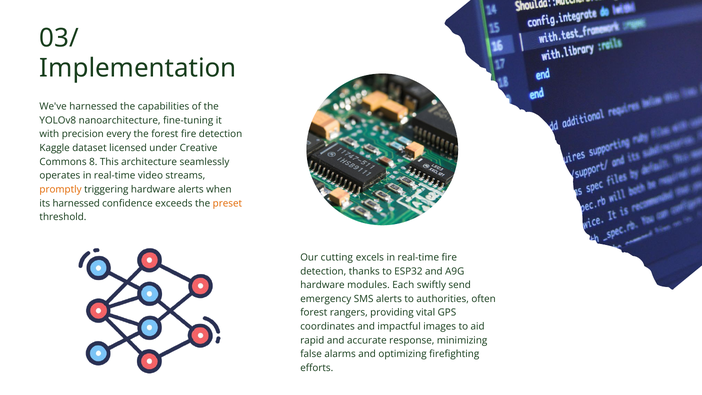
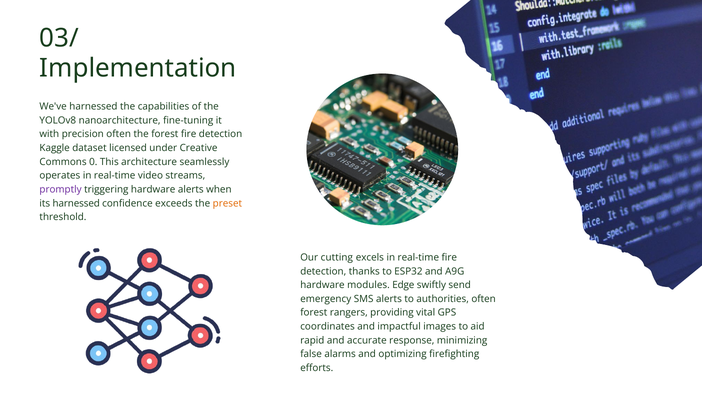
precision every: every -> often
8: 8 -> 0
promptly colour: orange -> purple
Each: Each -> Edge
